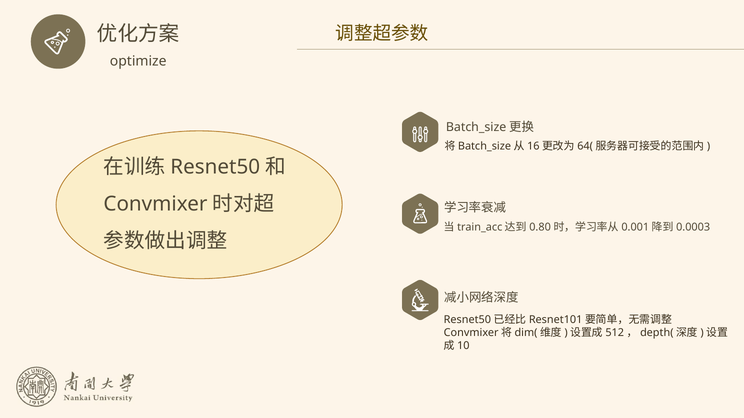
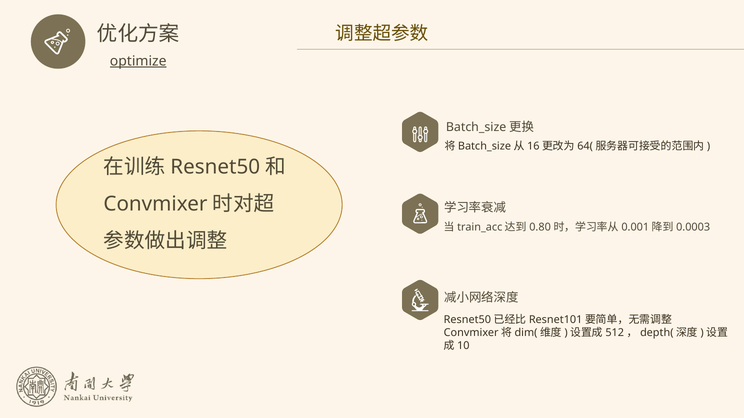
optimize underline: none -> present
